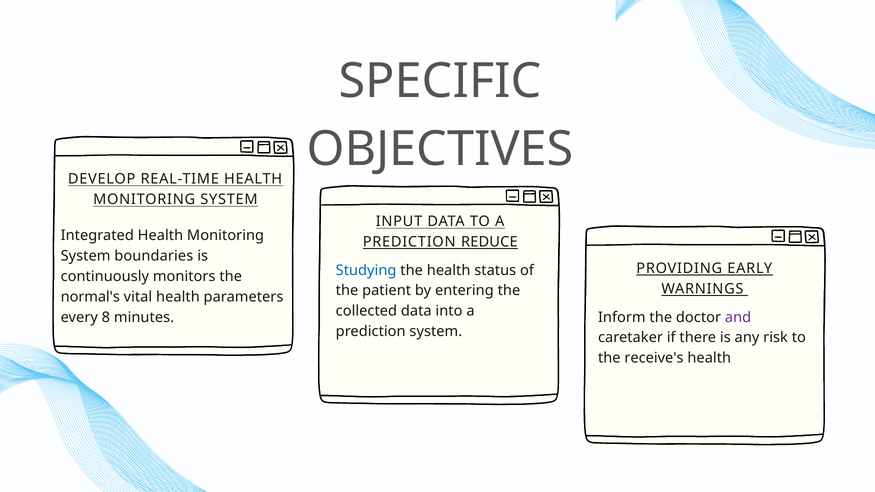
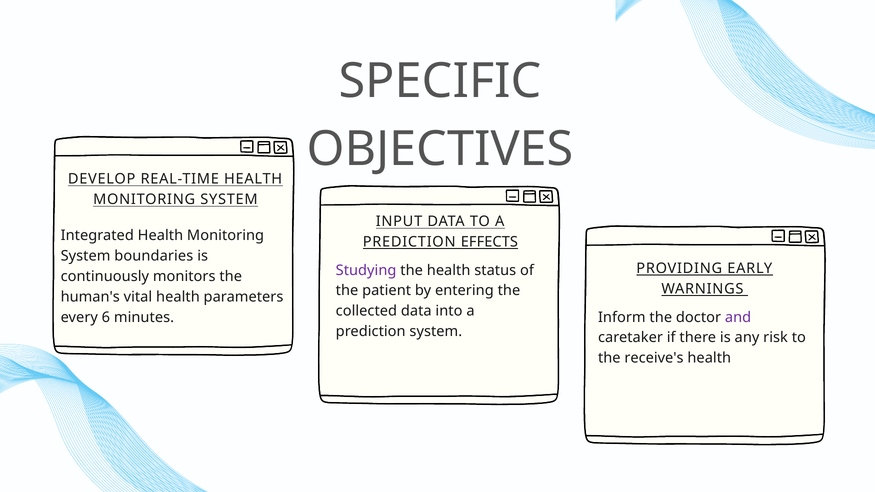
REDUCE: REDUCE -> EFFECTS
Studying colour: blue -> purple
normal's: normal's -> human's
8: 8 -> 6
